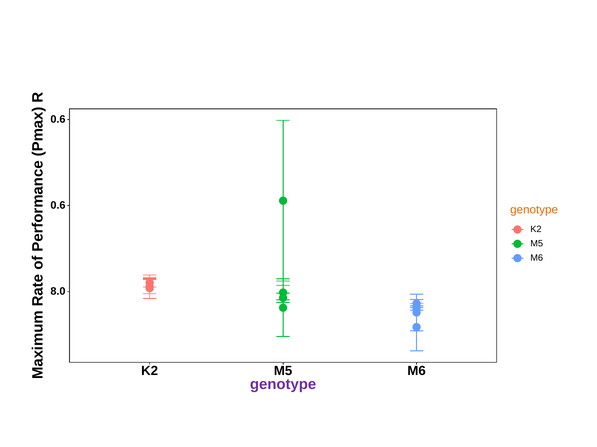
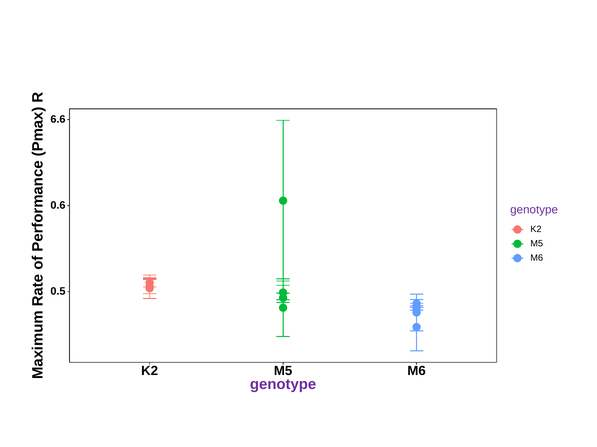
0.6 at (58, 119): 0.6 -> 6.6
genotype at (534, 210) colour: orange -> purple
8.0: 8.0 -> 0.5
